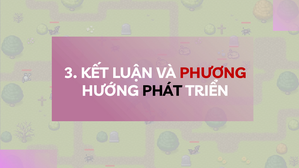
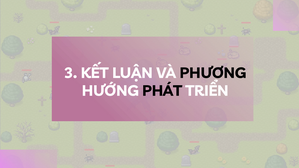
PHƯƠNG colour: red -> black
